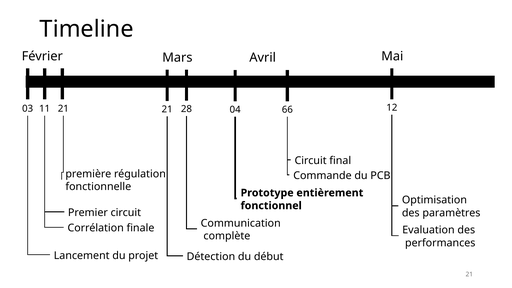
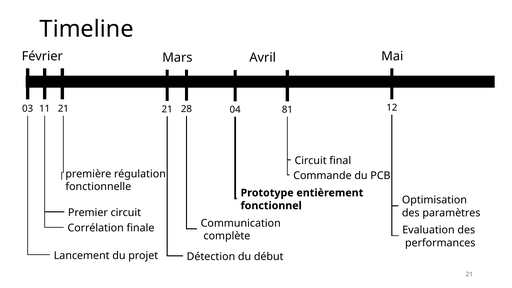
66: 66 -> 81
